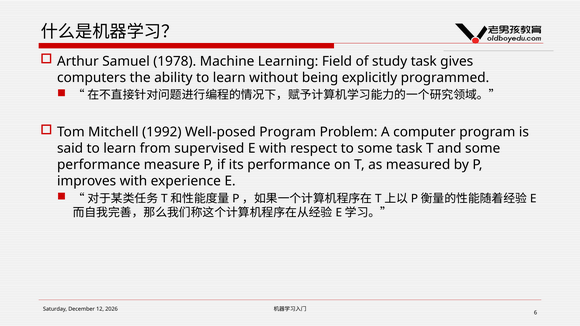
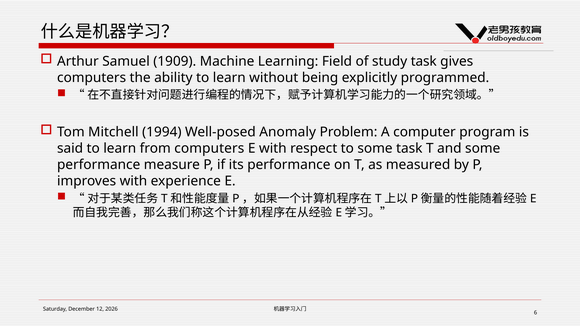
1978: 1978 -> 1909
1992: 1992 -> 1994
Well-posed Program: Program -> Anomaly
from supervised: supervised -> computers
